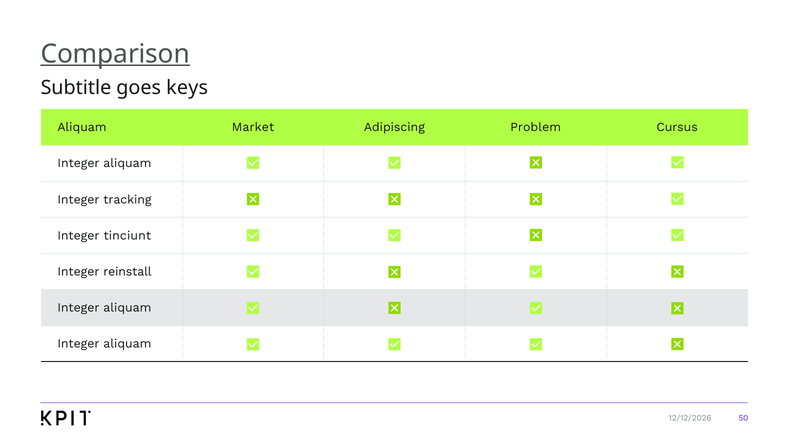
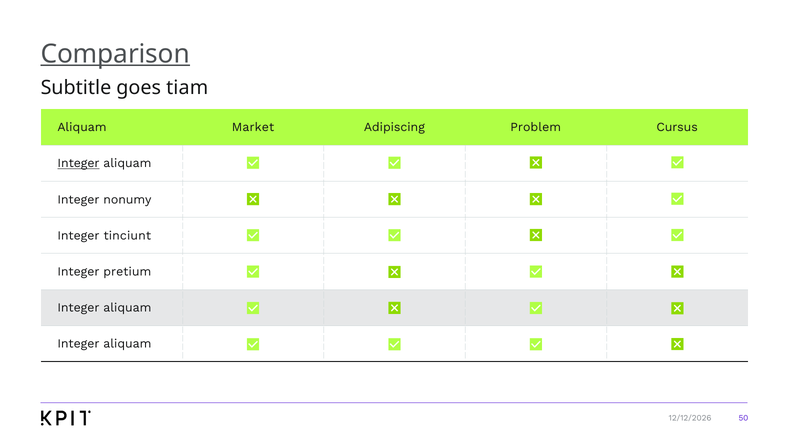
keys: keys -> tiam
Integer at (78, 163) underline: none -> present
tracking: tracking -> nonumy
reinstall: reinstall -> pretium
